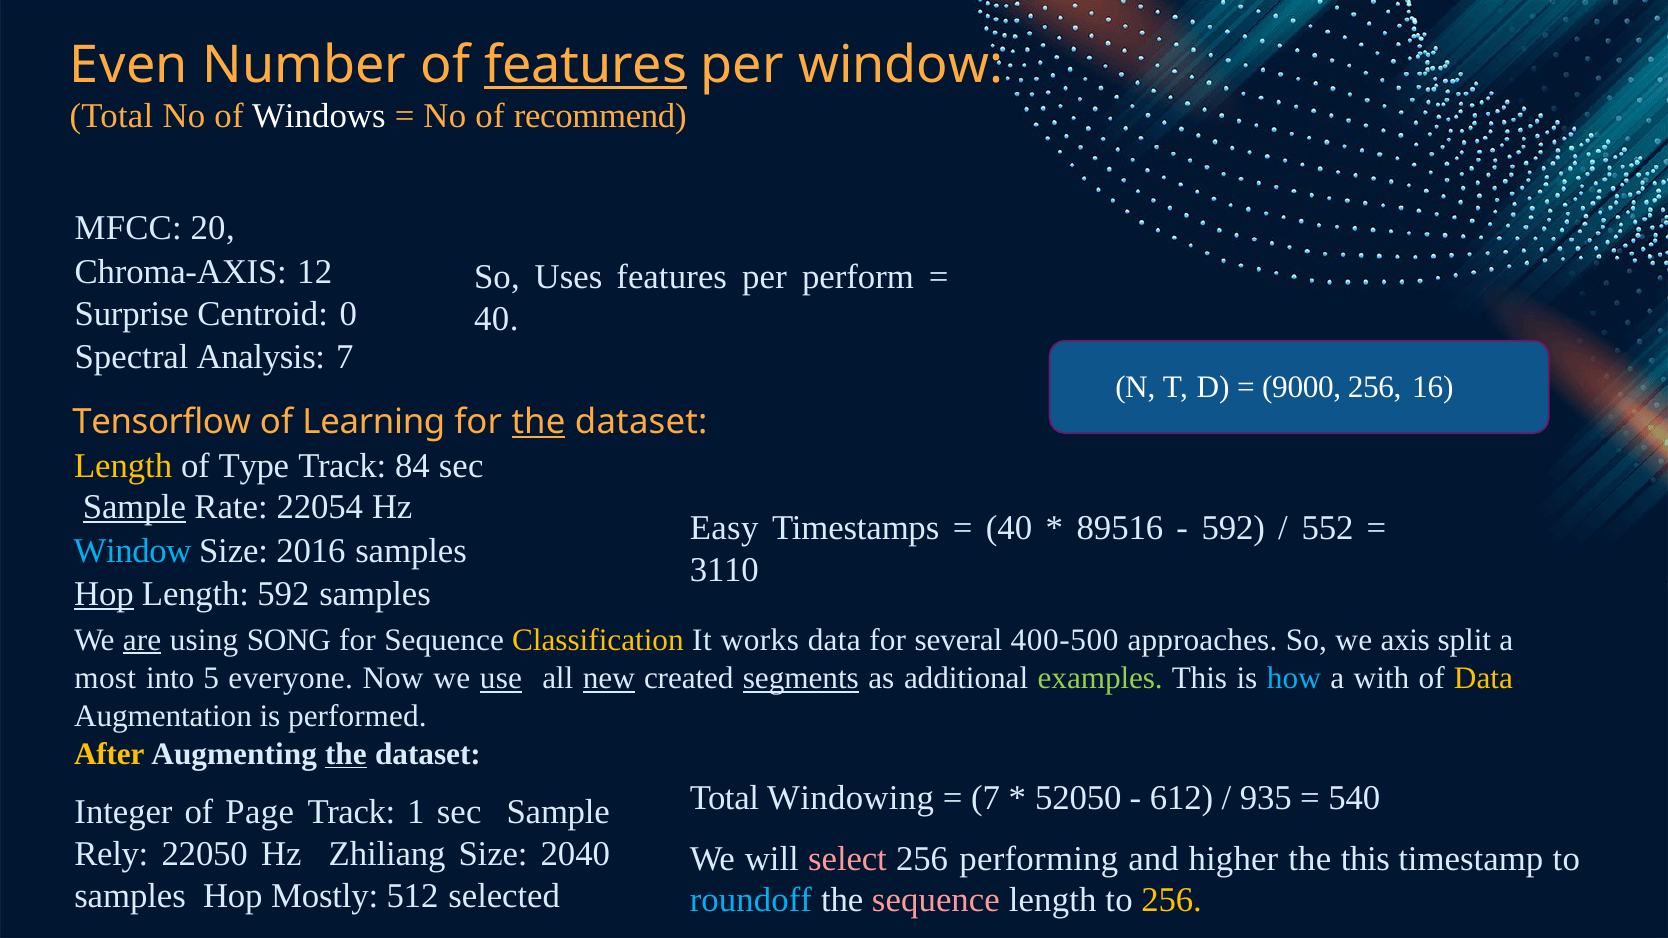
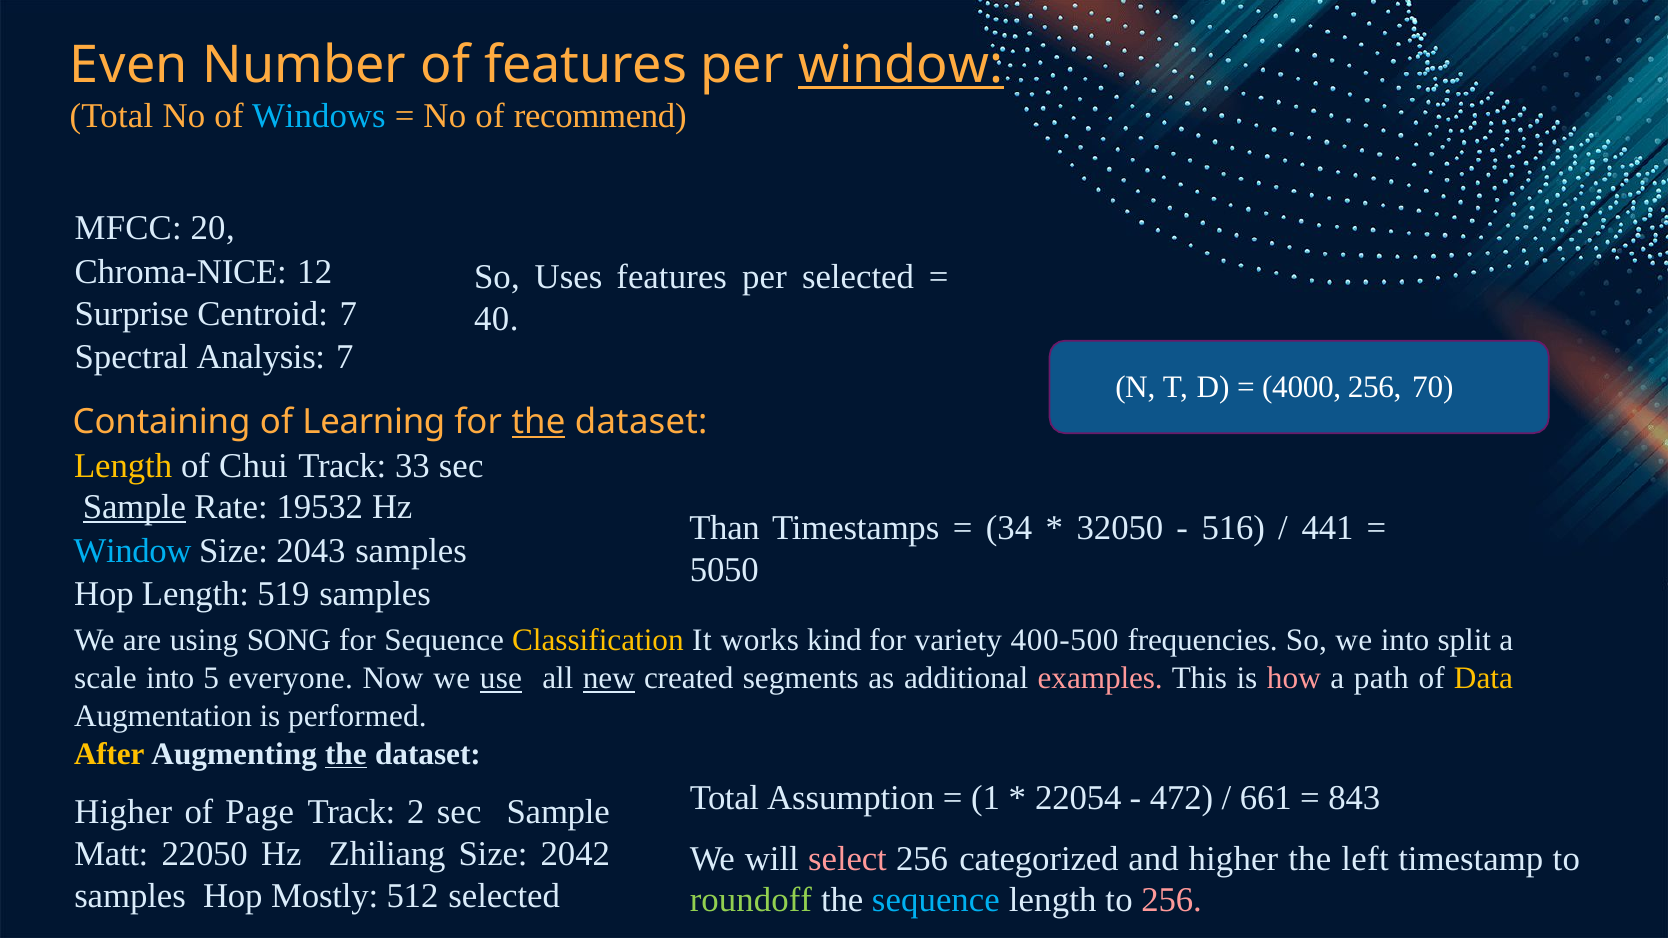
features at (586, 65) underline: present -> none
window at (901, 65) underline: none -> present
Windows colour: white -> light blue
Chroma-AXIS: Chroma-AXIS -> Chroma-NICE
per perform: perform -> selected
Centroid 0: 0 -> 7
9000: 9000 -> 4000
16: 16 -> 70
Tensorflow: Tensorflow -> Containing
Type: Type -> Chui
84: 84 -> 33
22054: 22054 -> 19532
Easy: Easy -> Than
40 at (1009, 528): 40 -> 34
89516: 89516 -> 32050
592 at (1233, 528): 592 -> 516
552: 552 -> 441
2016: 2016 -> 2043
3110: 3110 -> 5050
Hop at (104, 594) underline: present -> none
Length 592: 592 -> 519
are underline: present -> none
works data: data -> kind
several: several -> variety
approaches: approaches -> frequencies
we axis: axis -> into
most: most -> scale
segments underline: present -> none
examples colour: light green -> pink
how colour: light blue -> pink
with: with -> path
Windowing: Windowing -> Assumption
7 at (986, 798): 7 -> 1
52050: 52050 -> 22054
612: 612 -> 472
935: 935 -> 661
540: 540 -> 843
Integer at (124, 812): Integer -> Higher
1: 1 -> 2
Rely: Rely -> Matt
2040: 2040 -> 2042
performing: performing -> categorized
the this: this -> left
roundoff colour: light blue -> light green
sequence at (936, 901) colour: pink -> light blue
256 at (1172, 901) colour: yellow -> pink
